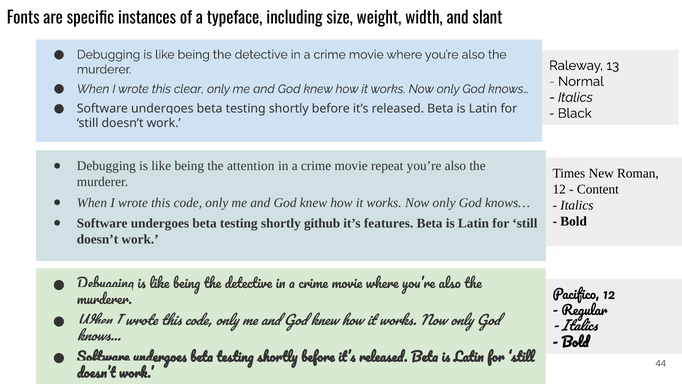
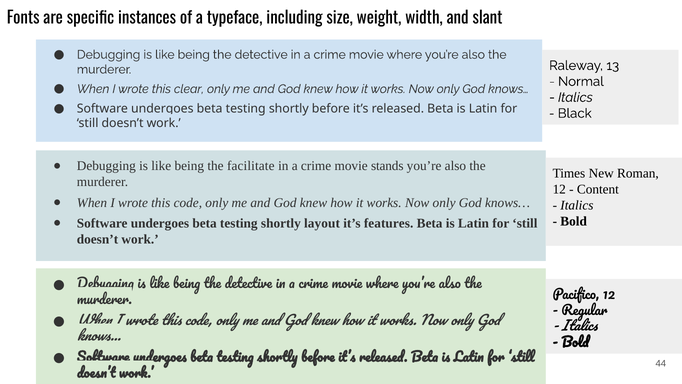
attention: attention -> facilitate
repeat: repeat -> stands
github: github -> layout
